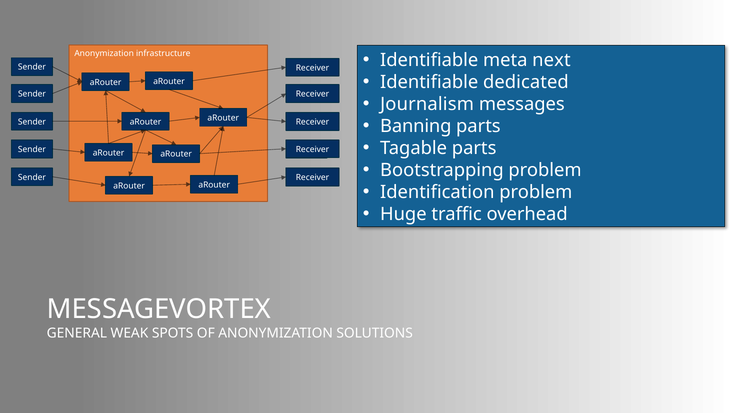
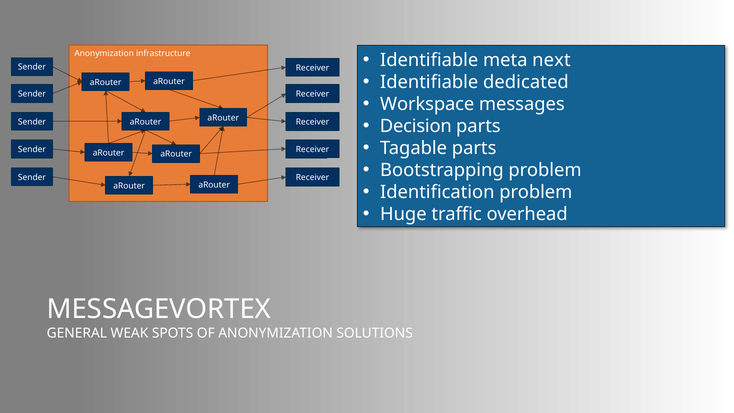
Journalism: Journalism -> Workspace
Banning: Banning -> Decision
